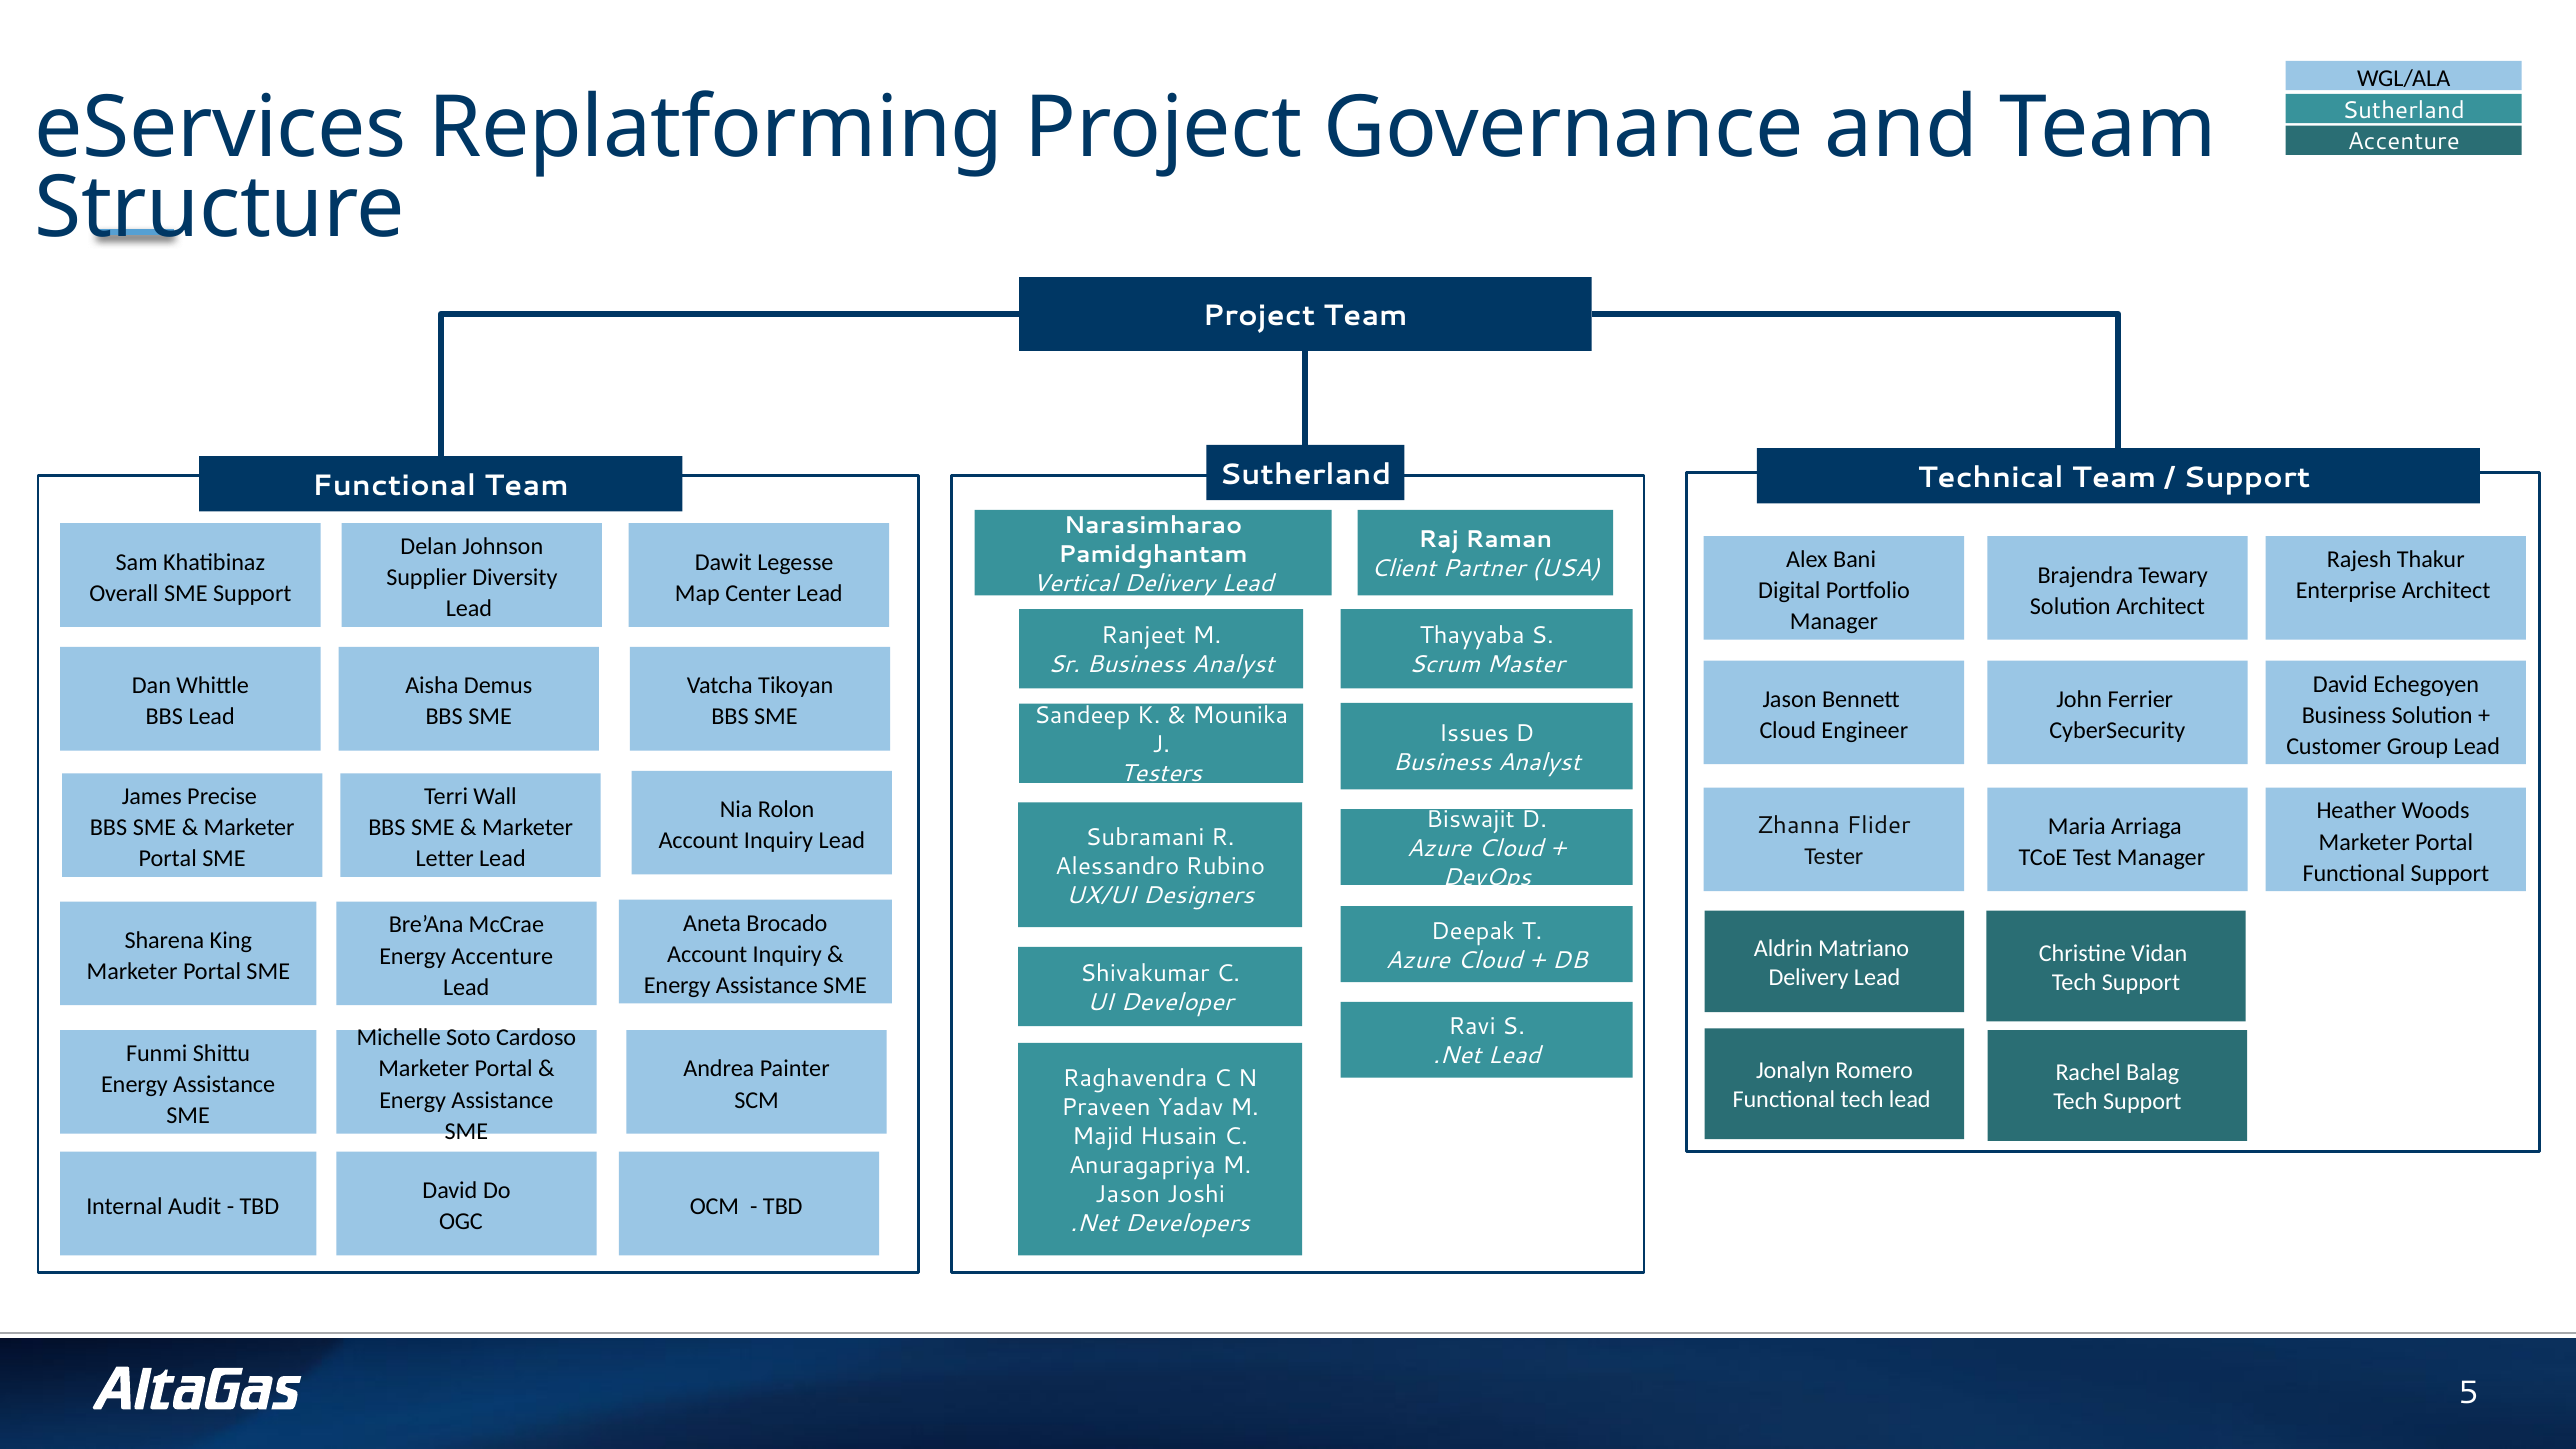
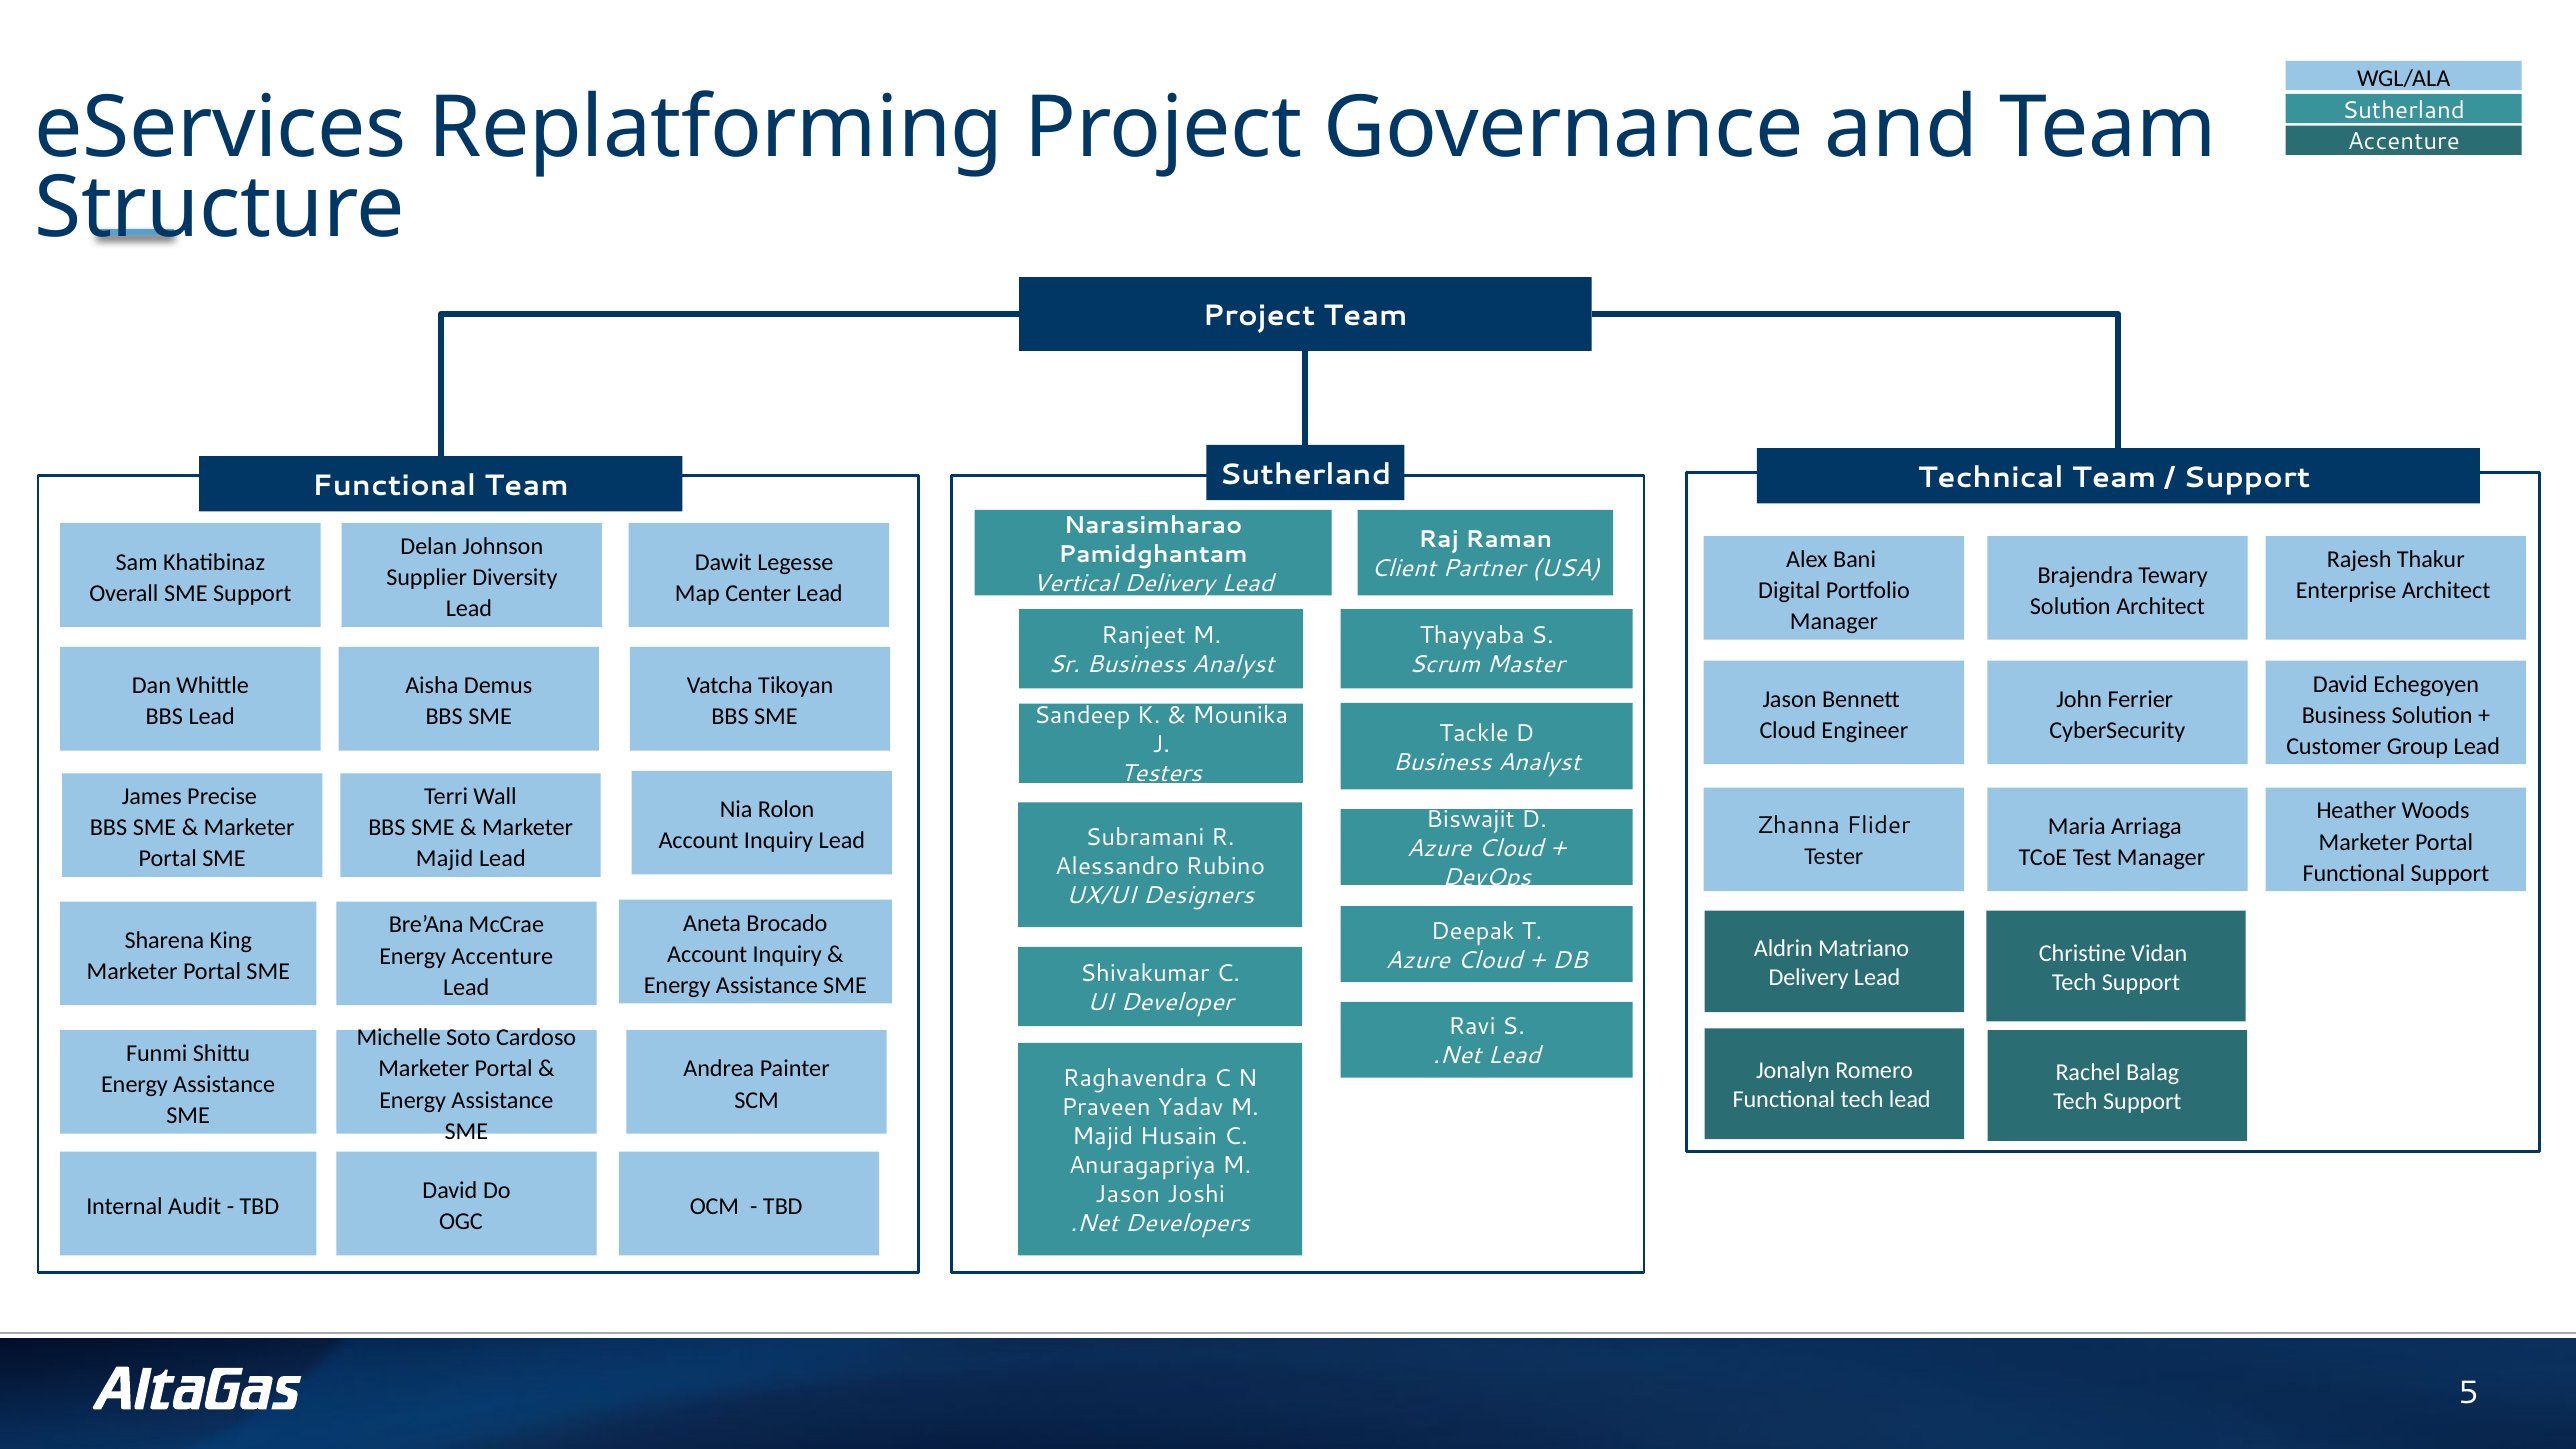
Issues: Issues -> Tackle
Letter at (445, 859): Letter -> Majid
